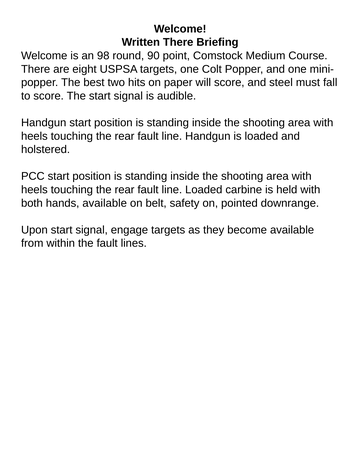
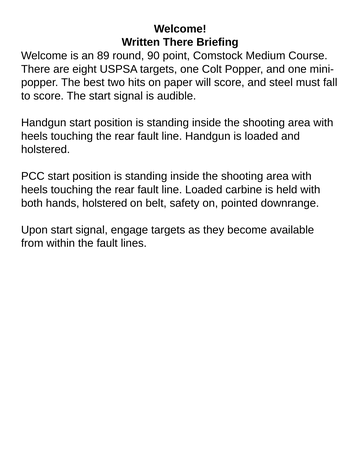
98: 98 -> 89
hands available: available -> holstered
